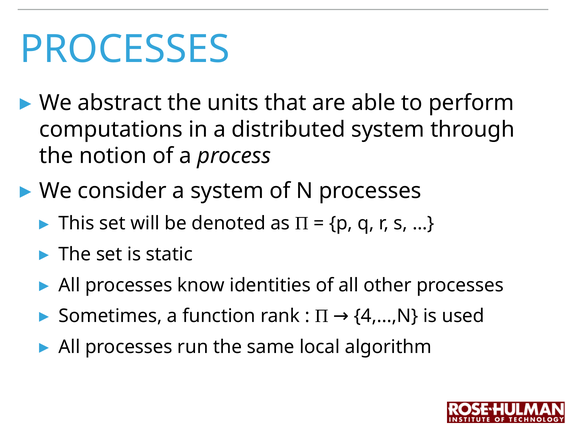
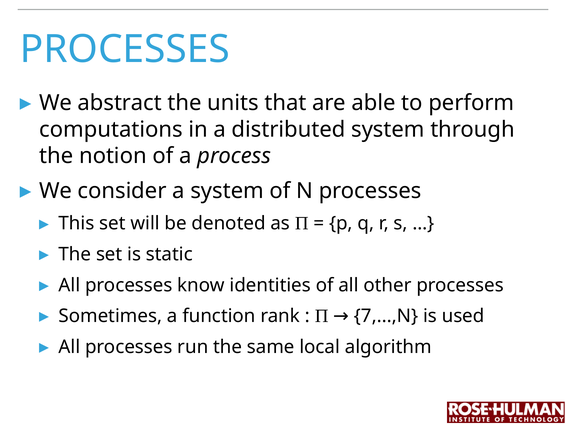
4,...,N: 4,...,N -> 7,...,N
